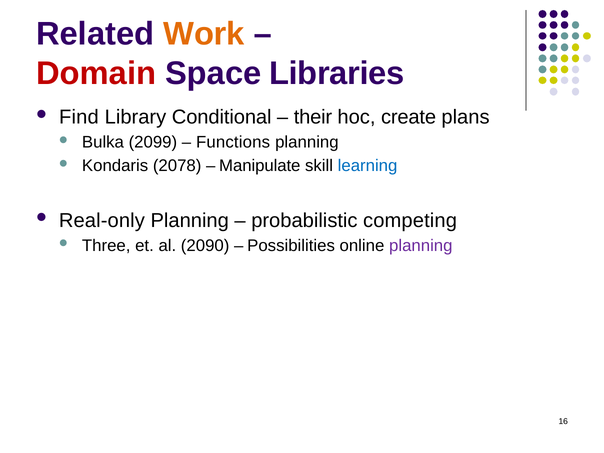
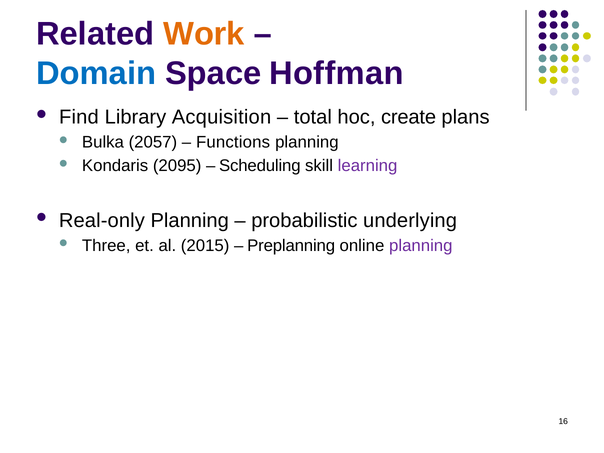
Domain colour: red -> blue
Libraries: Libraries -> Hoffman
Conditional: Conditional -> Acquisition
their: their -> total
2099: 2099 -> 2057
2078: 2078 -> 2095
Manipulate: Manipulate -> Scheduling
learning colour: blue -> purple
competing: competing -> underlying
2090: 2090 -> 2015
Possibilities: Possibilities -> Preplanning
